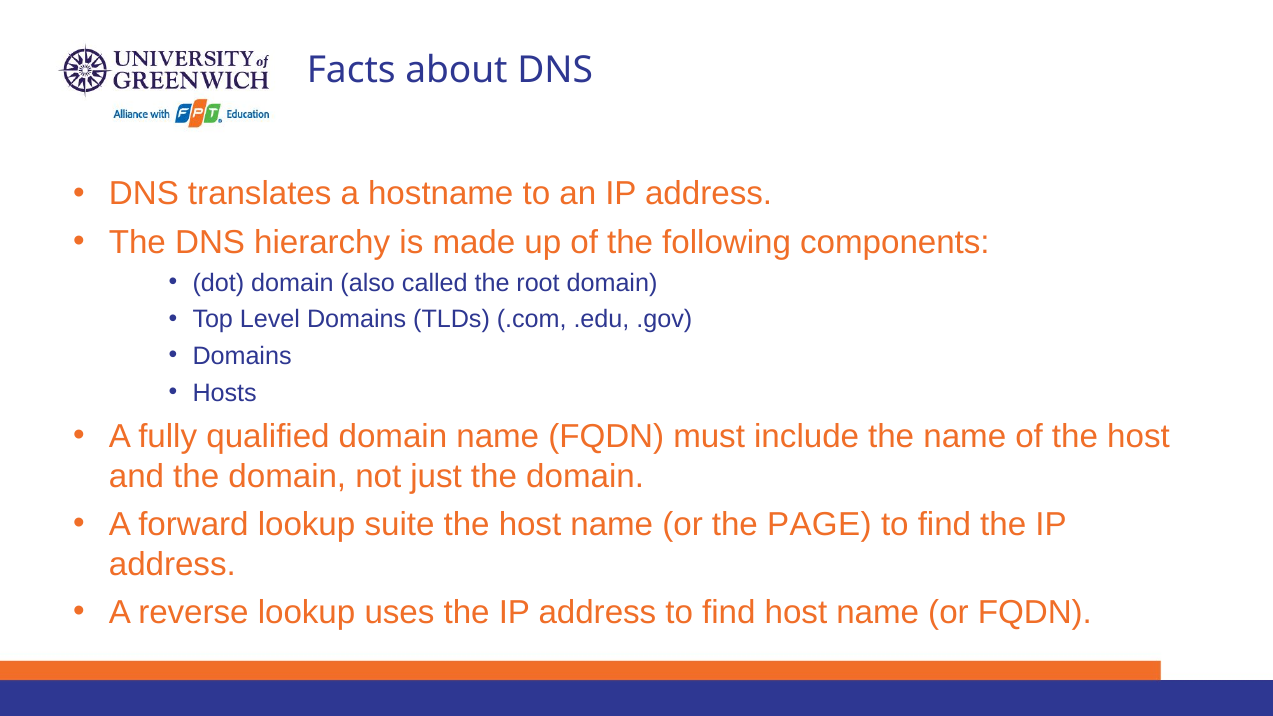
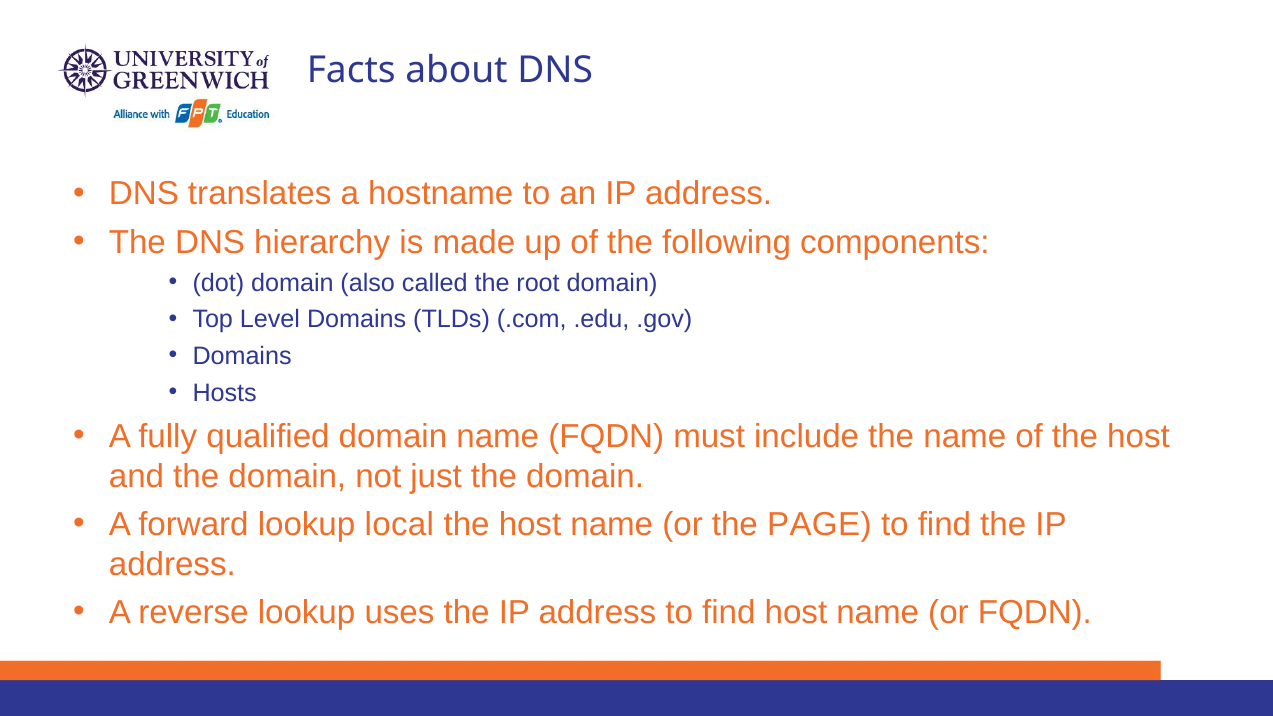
suite: suite -> local
